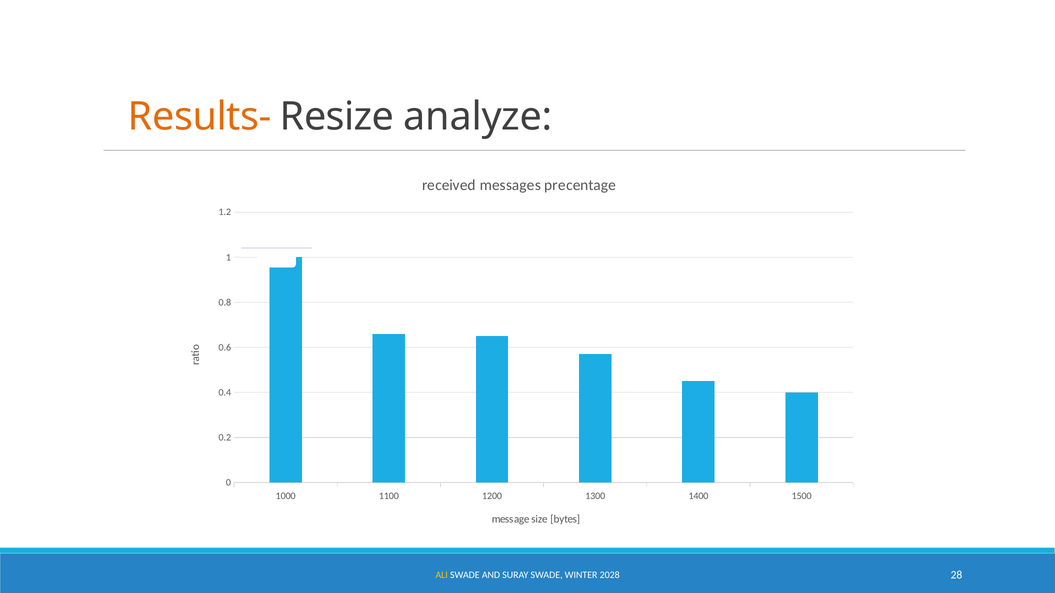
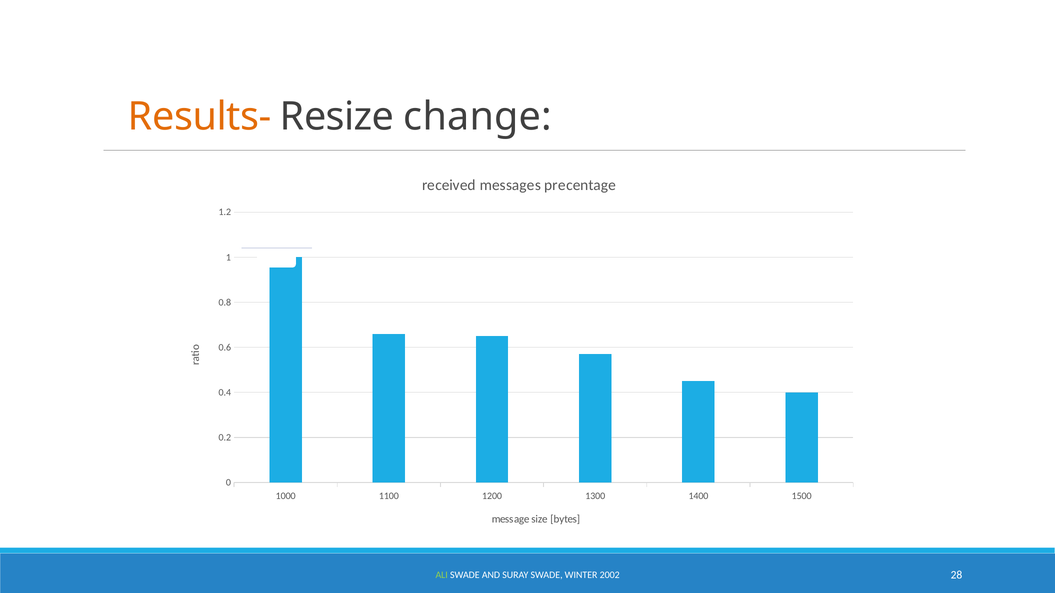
analyze: analyze -> change
ALI colour: yellow -> light green
2028: 2028 -> 2002
